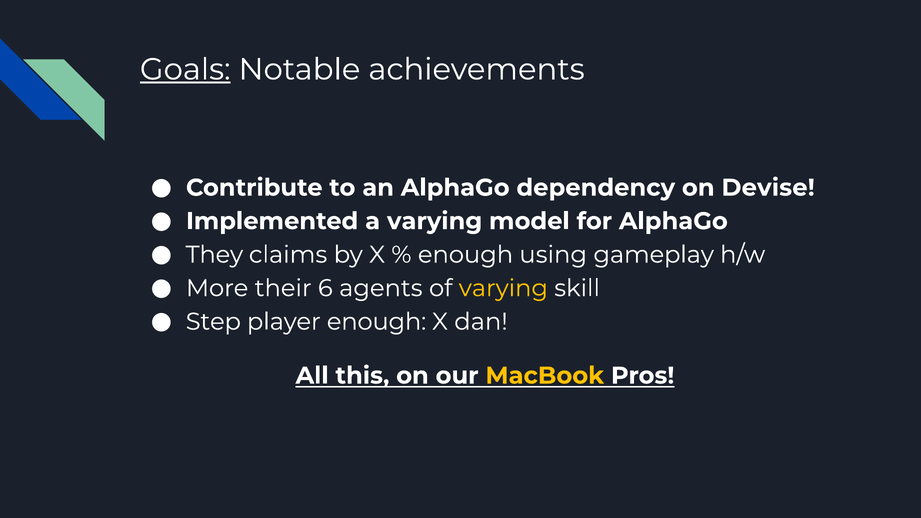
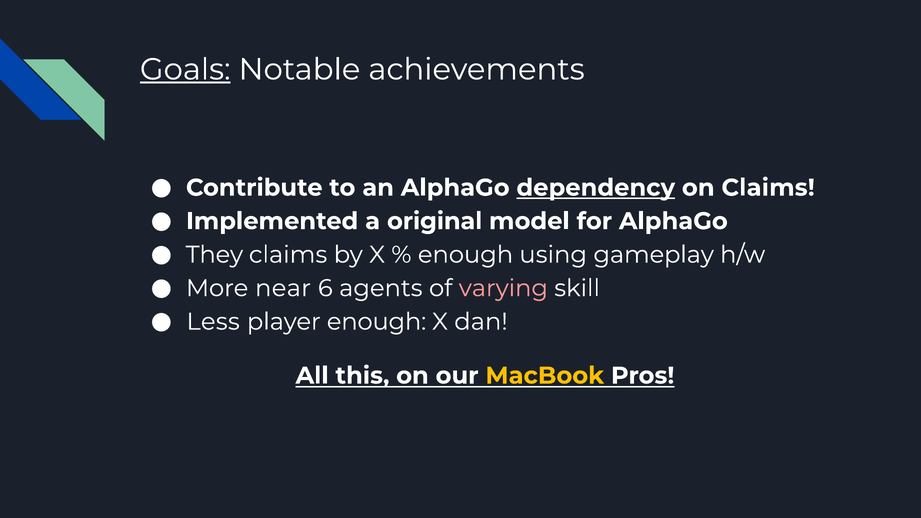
dependency underline: none -> present
on Devise: Devise -> Claims
a varying: varying -> original
their: their -> near
varying at (503, 288) colour: yellow -> pink
Step: Step -> Less
